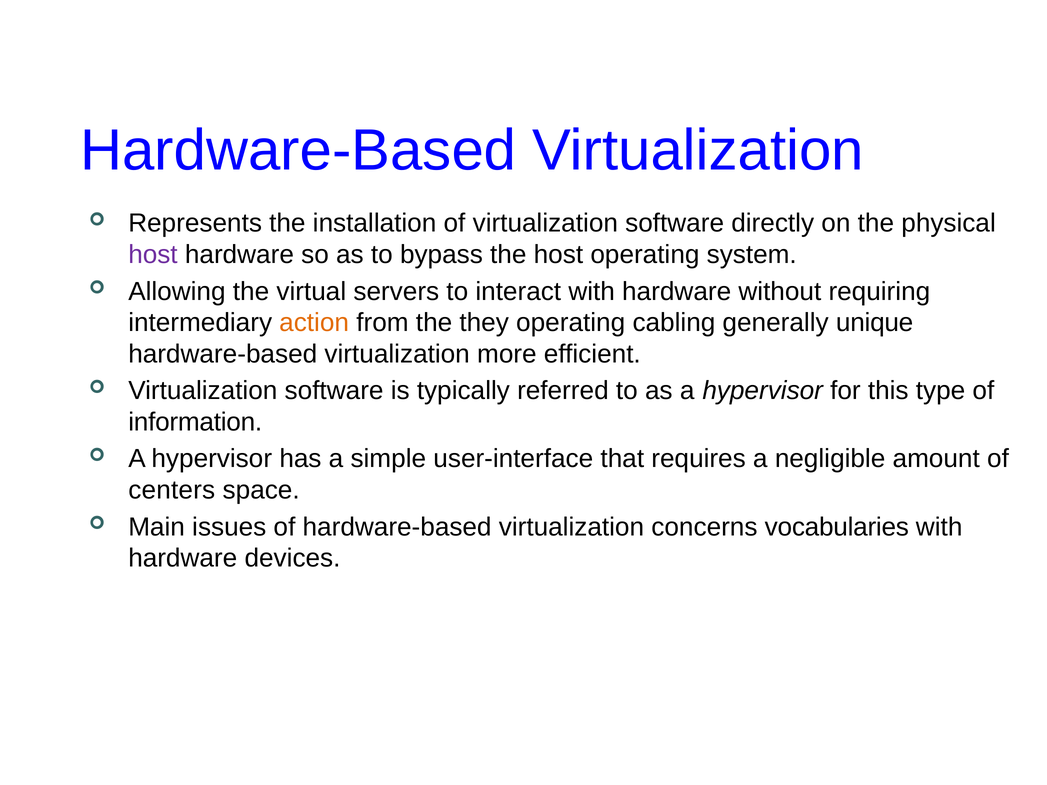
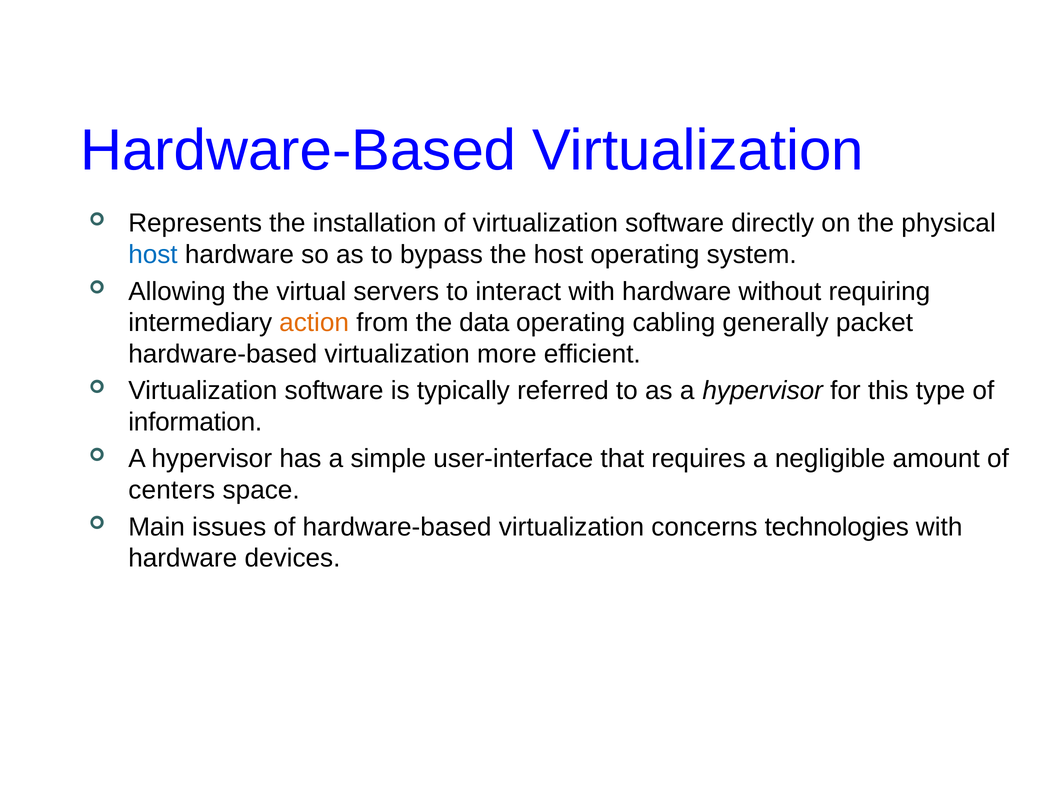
host at (153, 255) colour: purple -> blue
they: they -> data
unique: unique -> packet
vocabularies: vocabularies -> technologies
